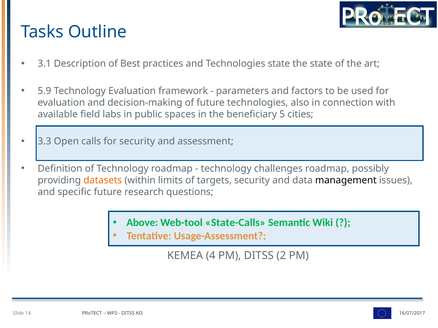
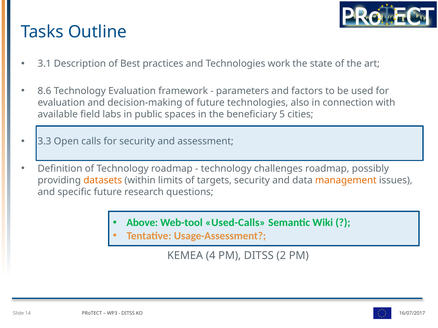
Technologies state: state -> work
5.9: 5.9 -> 8.6
management colour: black -> orange
State-Calls: State-Calls -> Used-Calls
